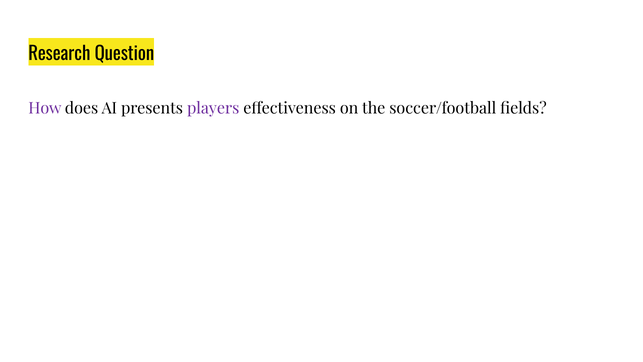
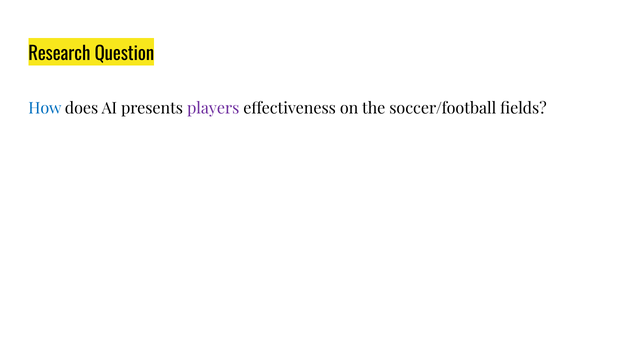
How colour: purple -> blue
